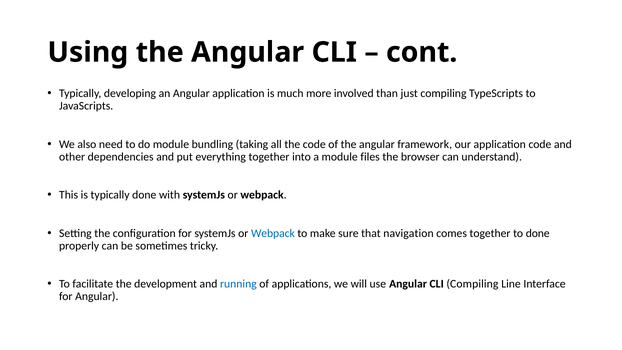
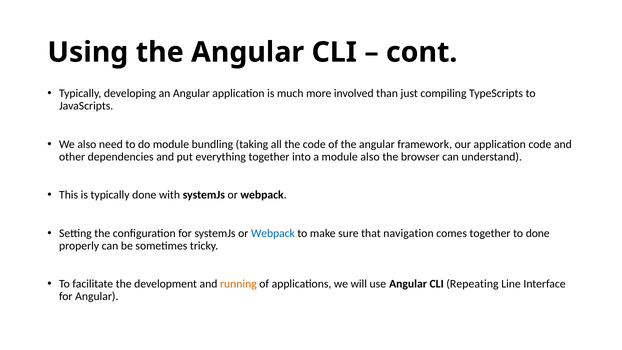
module files: files -> also
running colour: blue -> orange
CLI Compiling: Compiling -> Repeating
